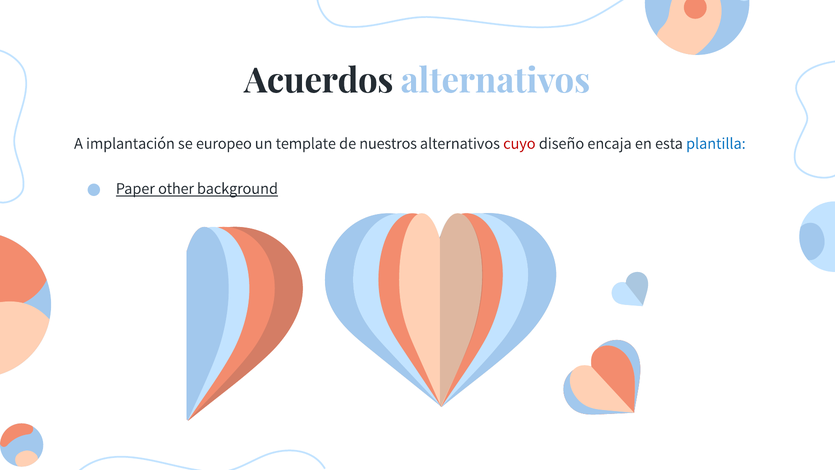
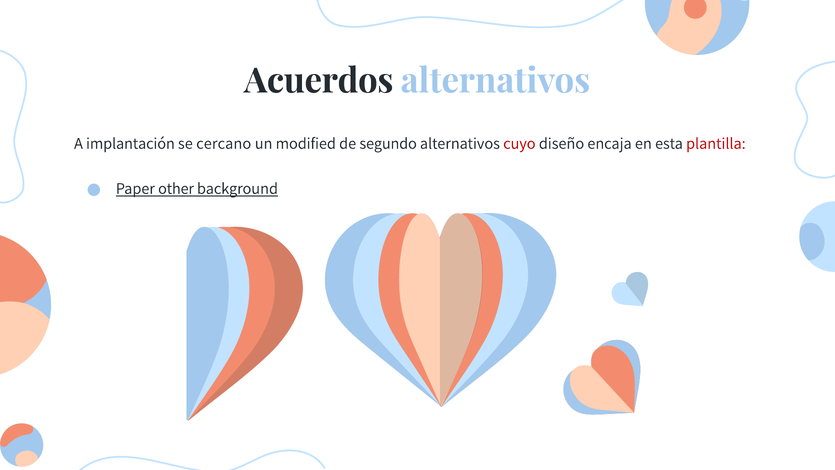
europeo: europeo -> cercano
template: template -> modified
nuestros: nuestros -> segundo
plantilla colour: blue -> red
